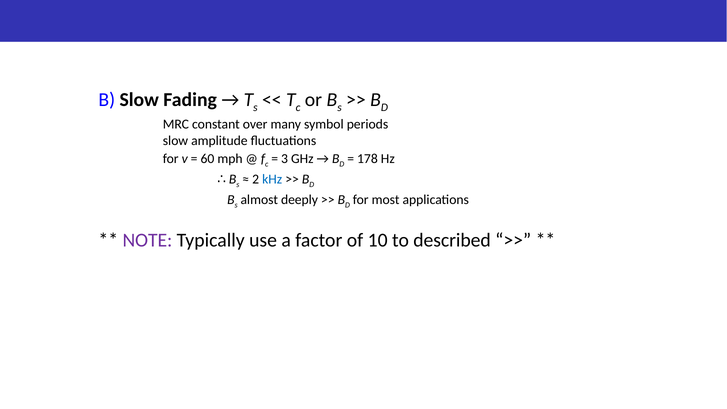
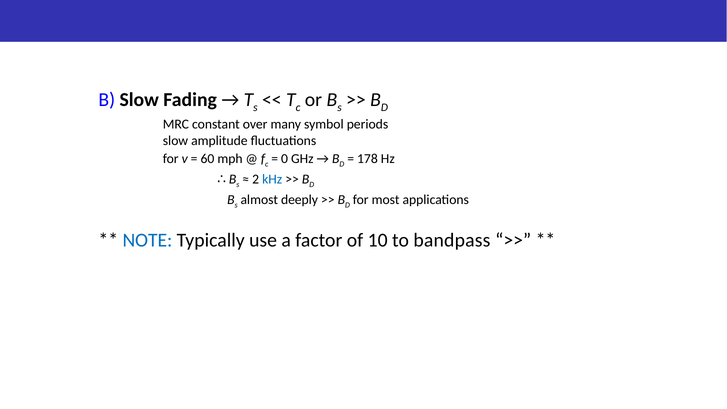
3: 3 -> 0
NOTE colour: purple -> blue
described: described -> bandpass
